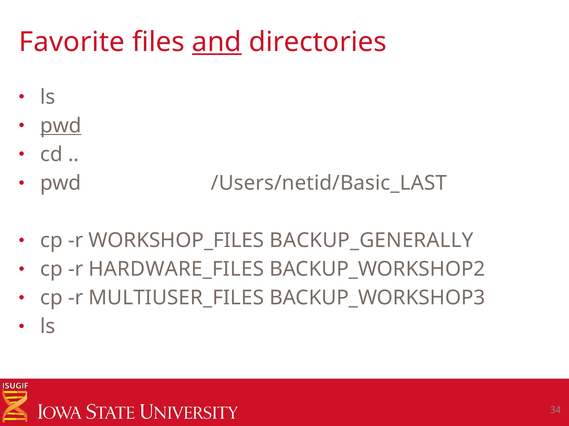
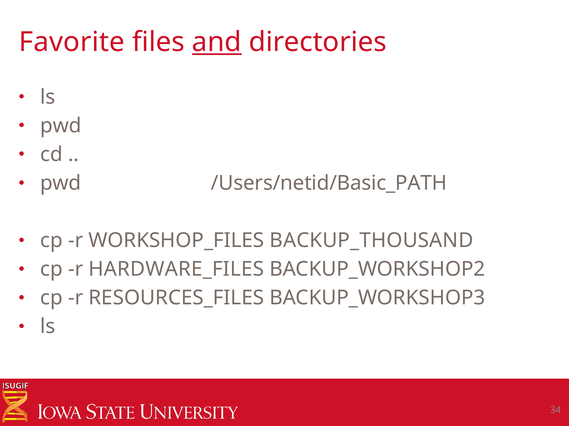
pwd at (61, 126) underline: present -> none
/Users/netid/Basic_LAST: /Users/netid/Basic_LAST -> /Users/netid/Basic_PATH
BACKUP_GENERALLY: BACKUP_GENERALLY -> BACKUP_THOUSAND
MULTIUSER_FILES: MULTIUSER_FILES -> RESOURCES_FILES
